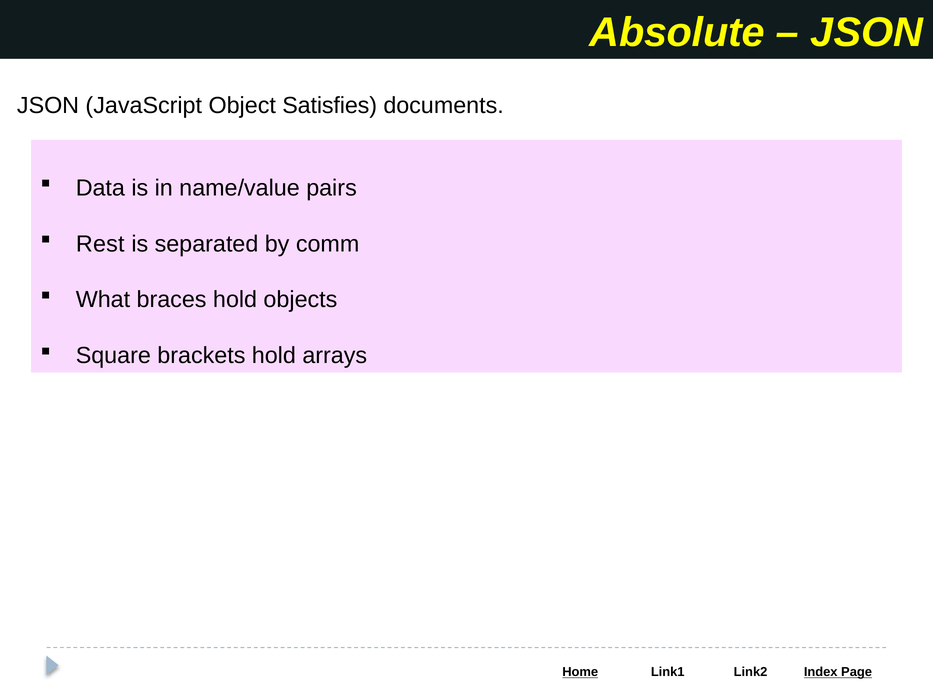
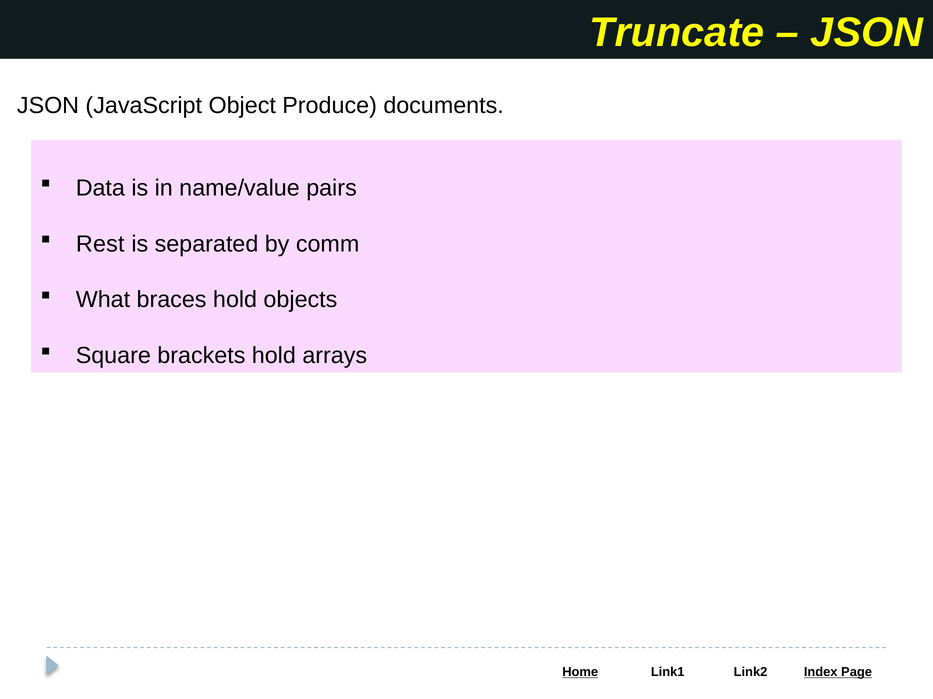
Absolute: Absolute -> Truncate
Satisfies: Satisfies -> Produce
